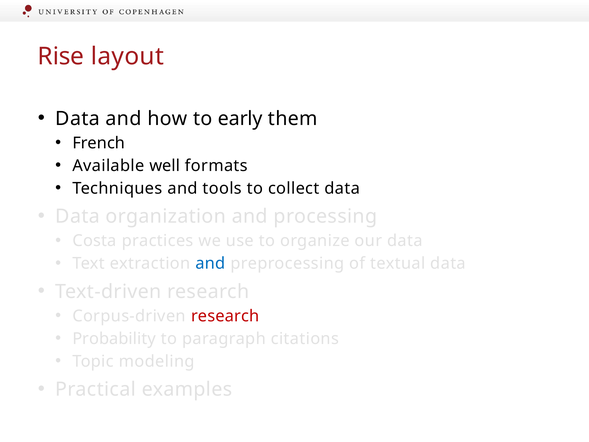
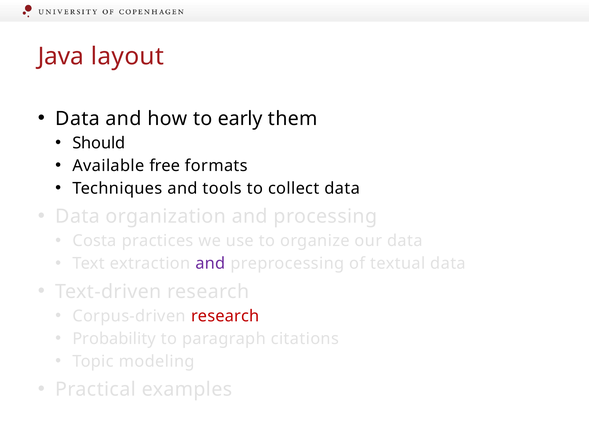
Rise: Rise -> Java
French: French -> Should
well: well -> free
and at (210, 263) colour: blue -> purple
